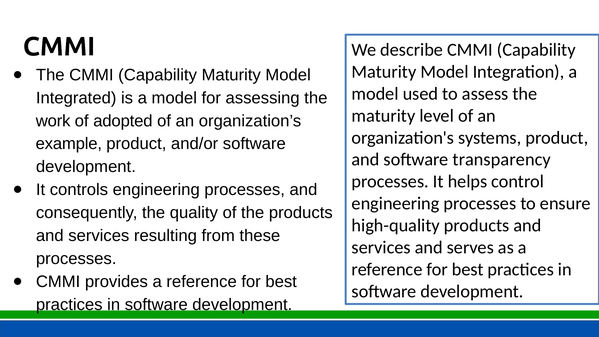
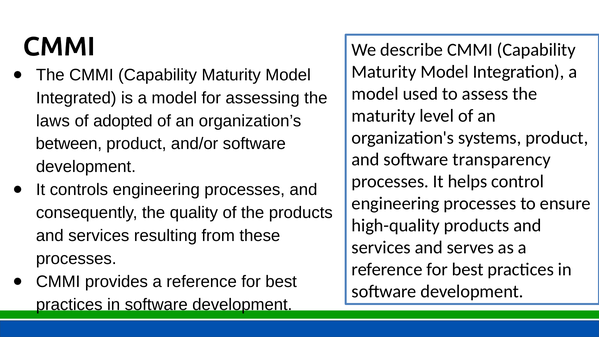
work: work -> laws
example: example -> between
